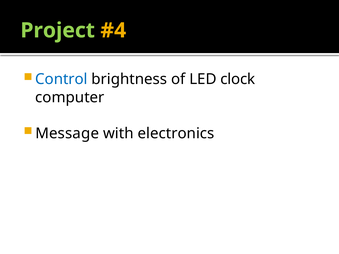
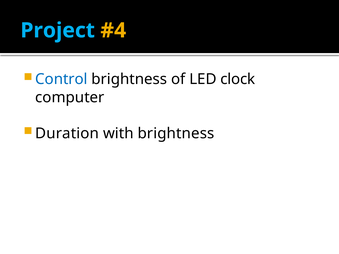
Project colour: light green -> light blue
Message: Message -> Duration
with electronics: electronics -> brightness
